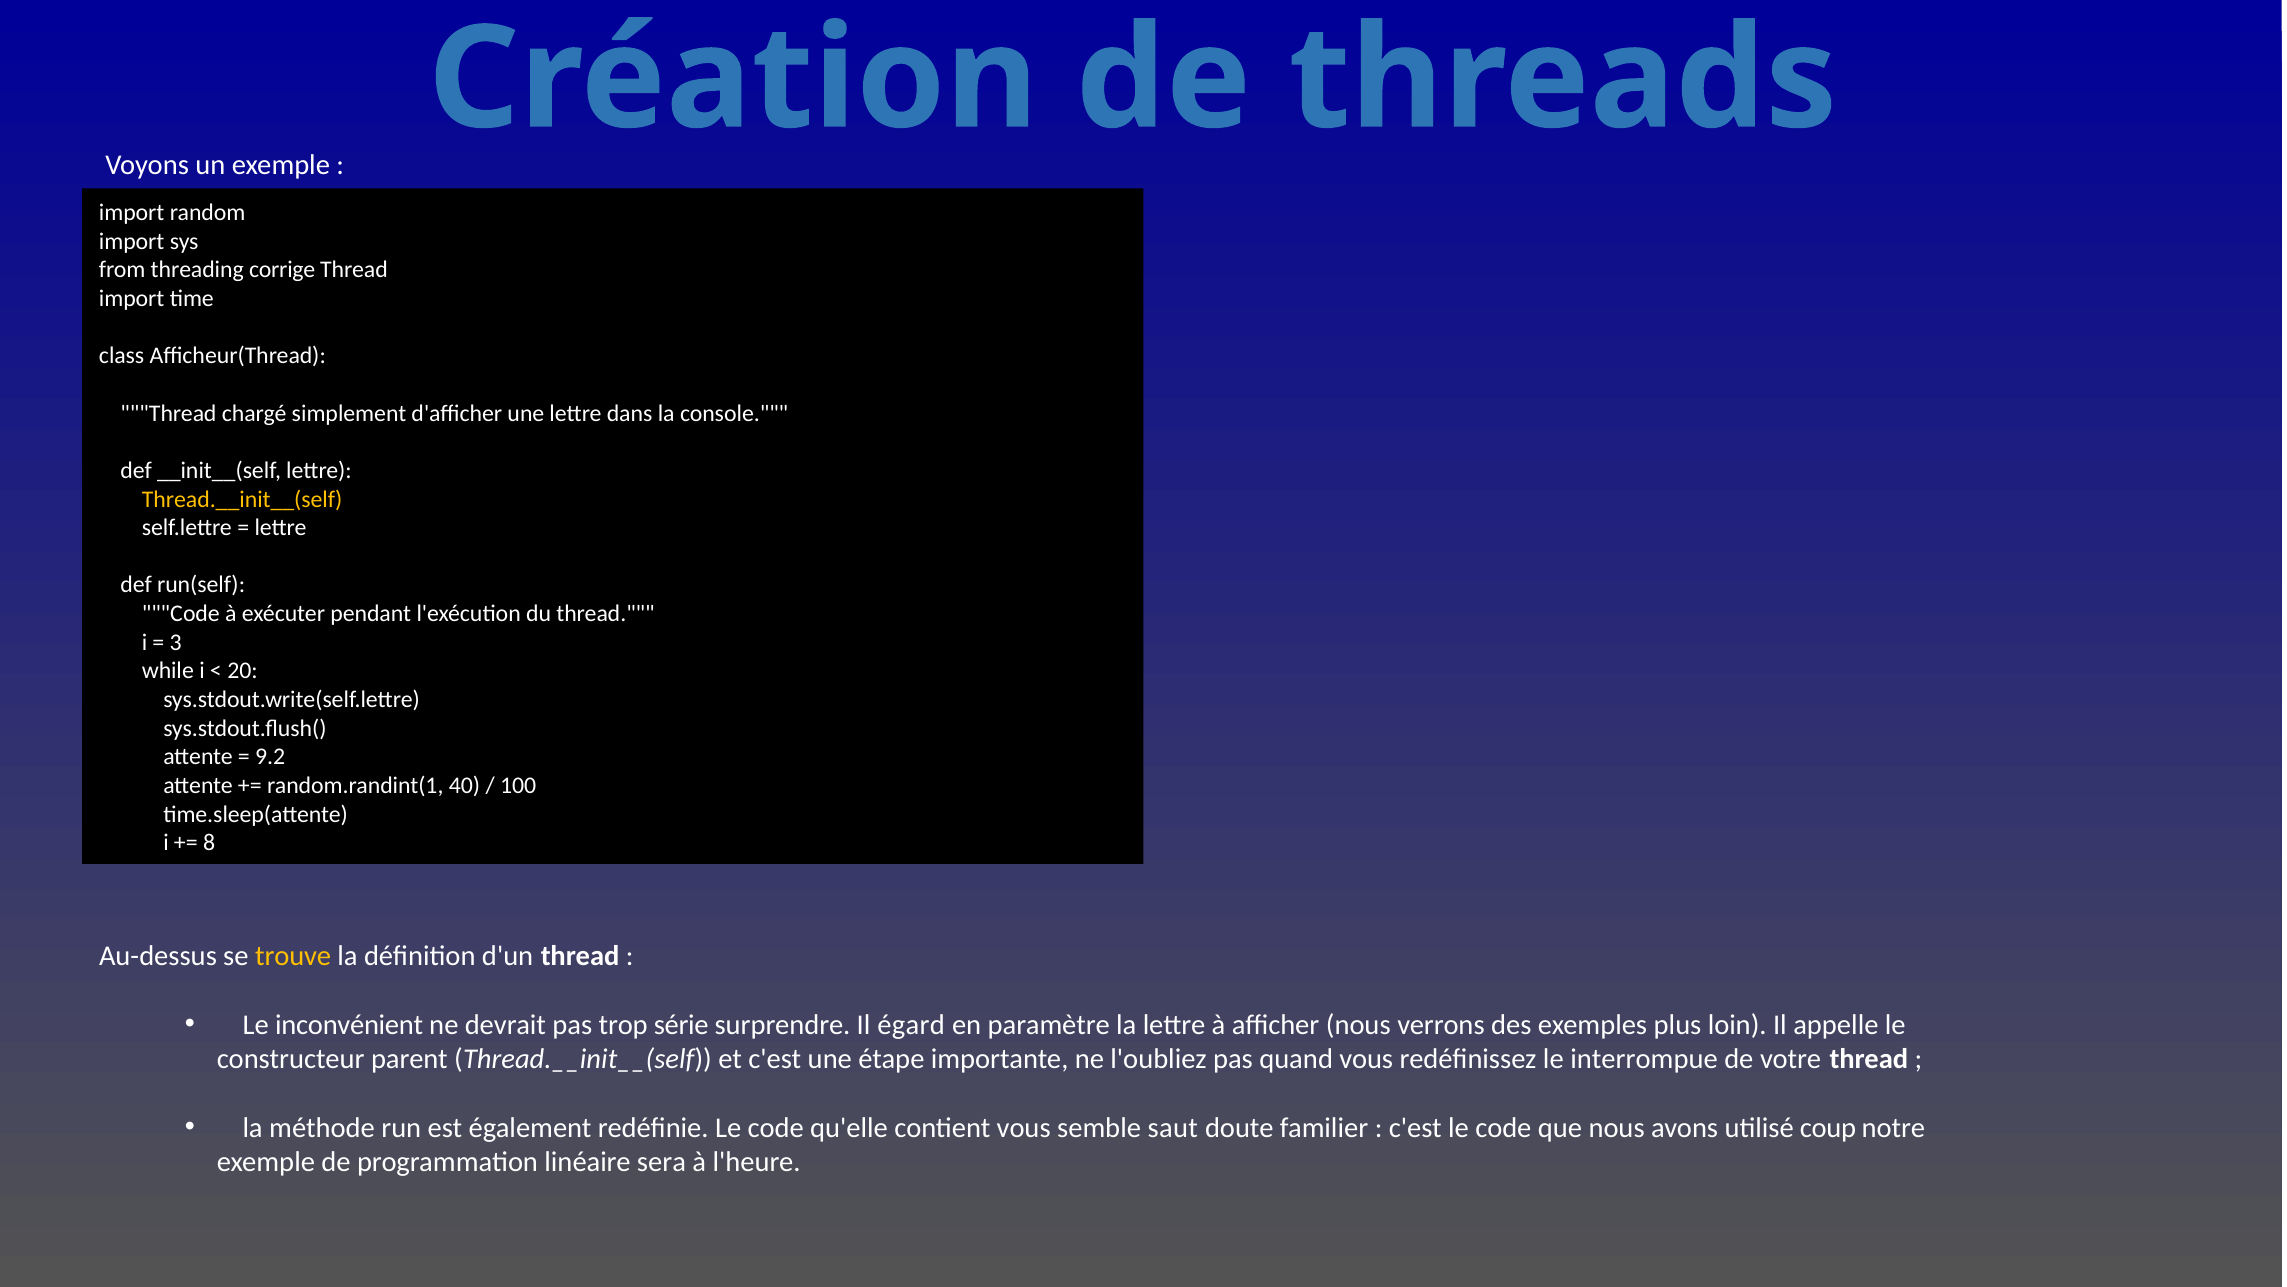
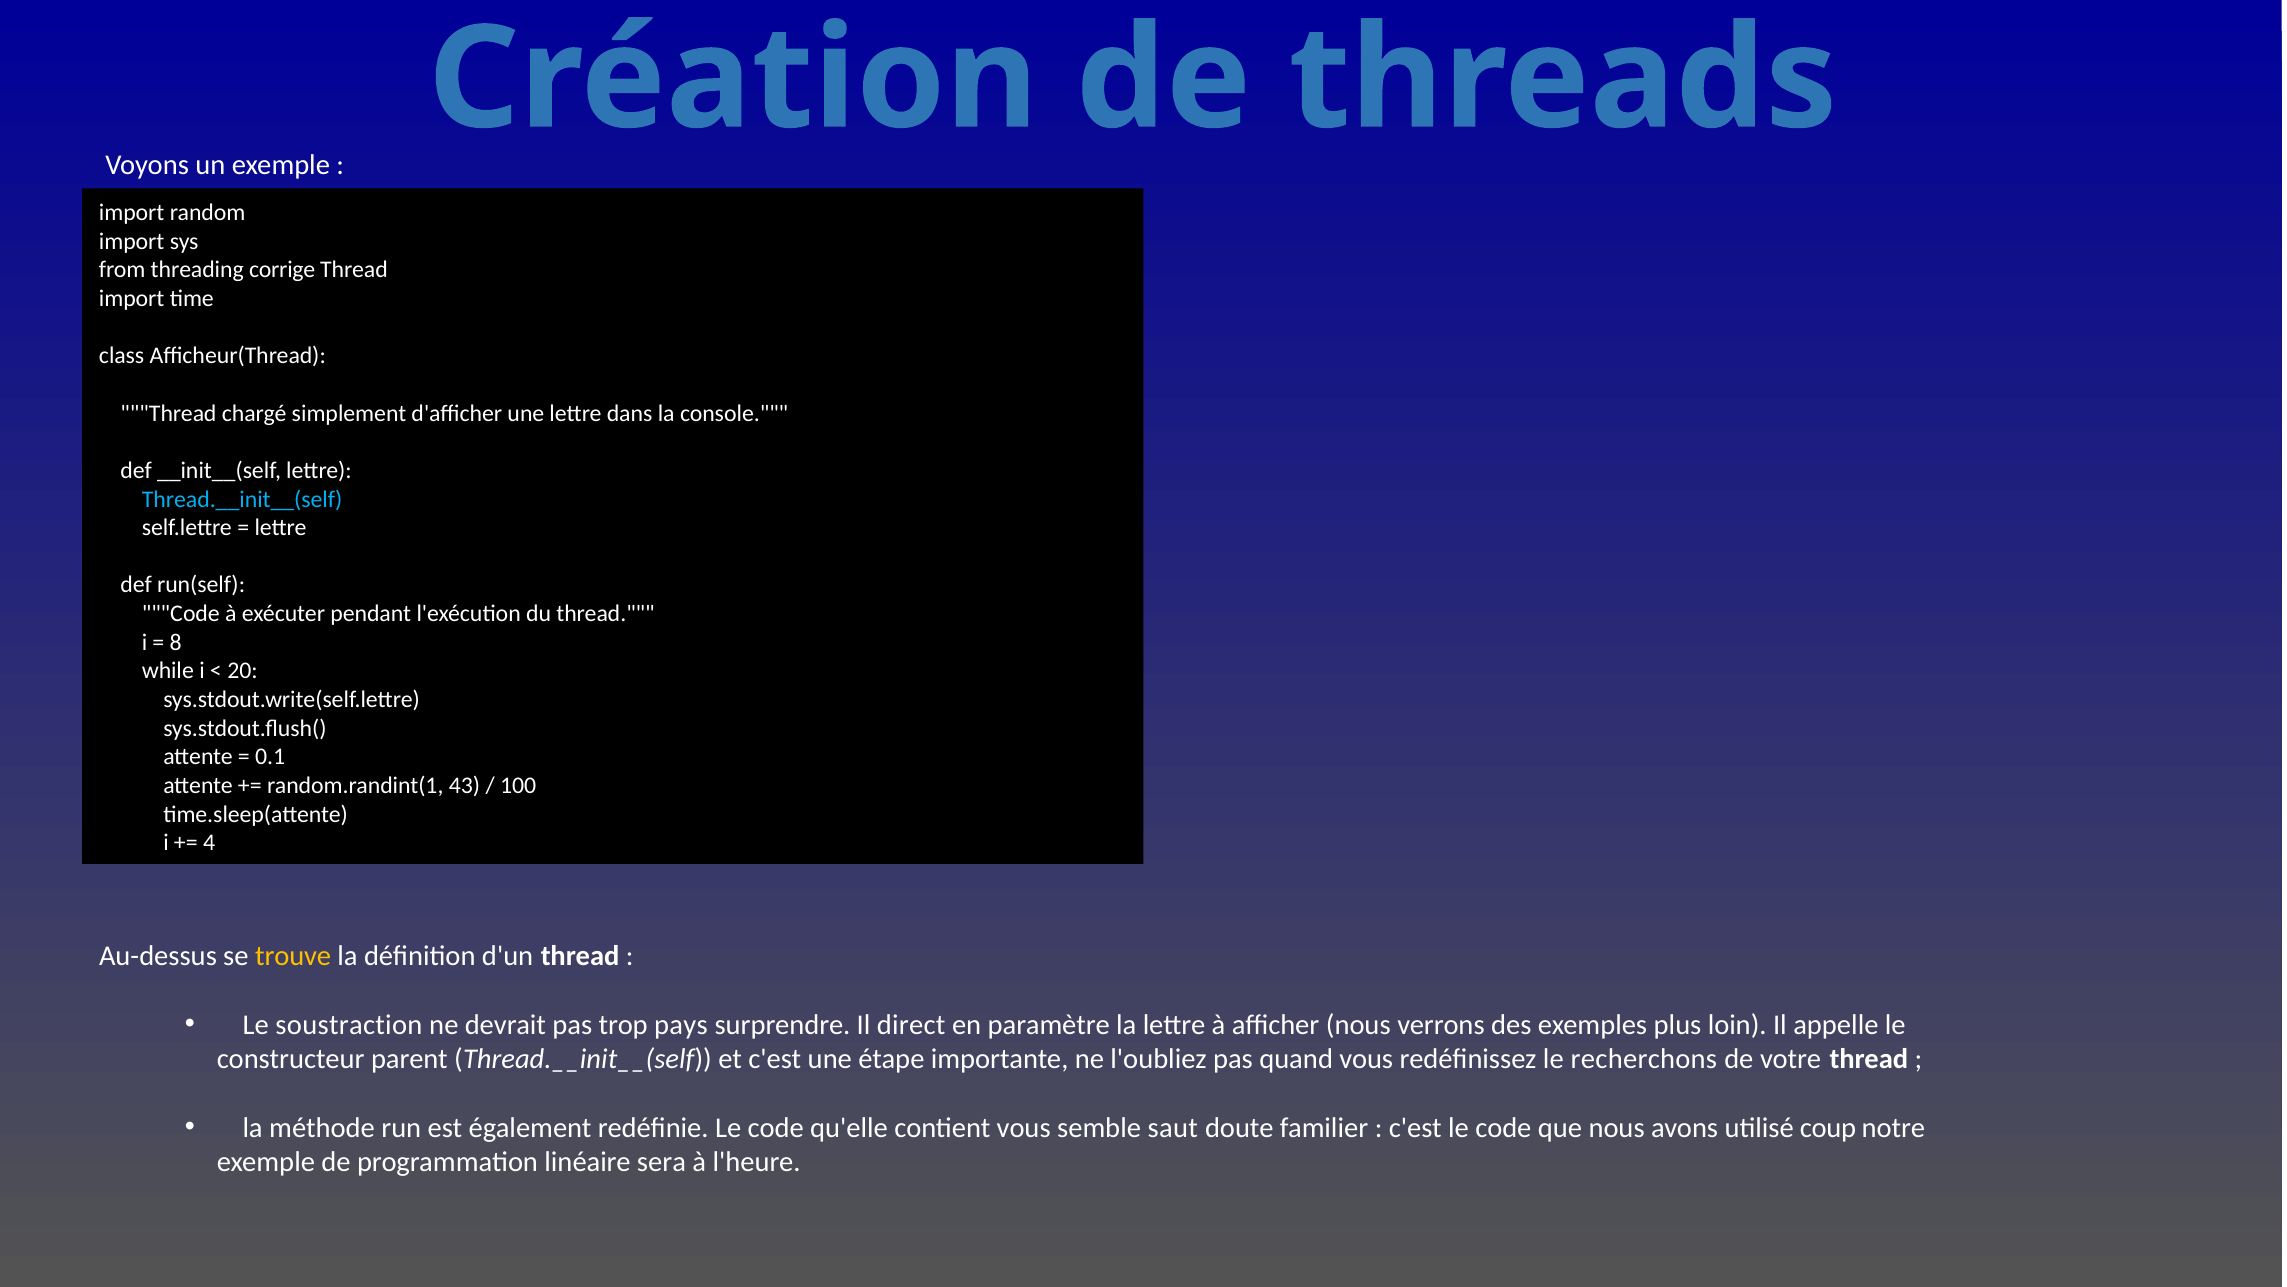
Thread.__init__(self at (242, 499) colour: yellow -> light blue
3: 3 -> 8
9.2: 9.2 -> 0.1
40: 40 -> 43
8: 8 -> 4
inconvénient: inconvénient -> soustraction
série: série -> pays
égard: égard -> direct
interrompue: interrompue -> recherchons
